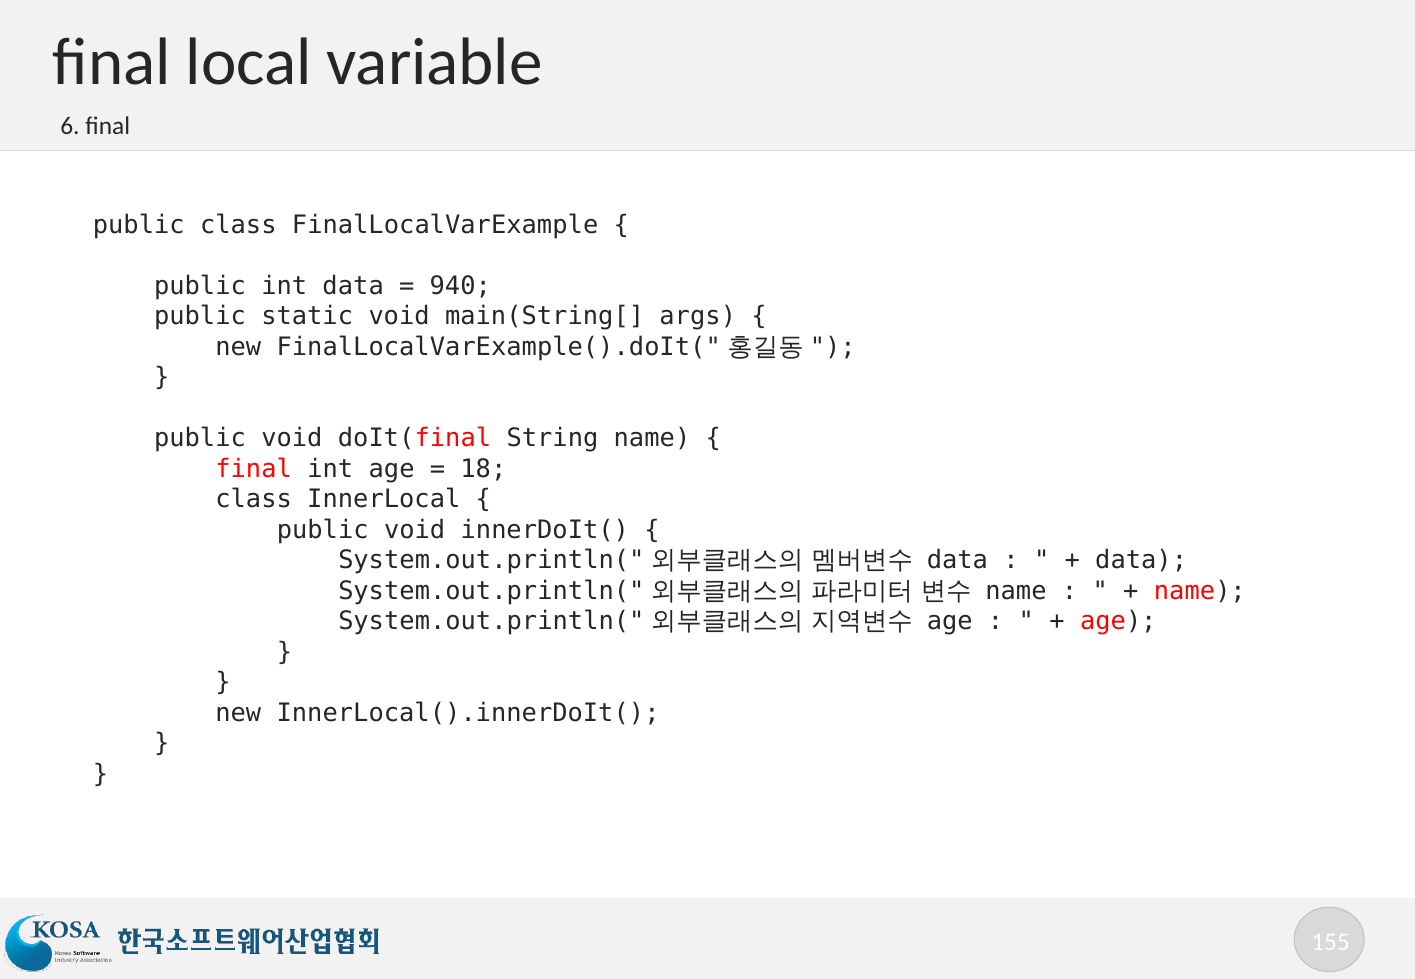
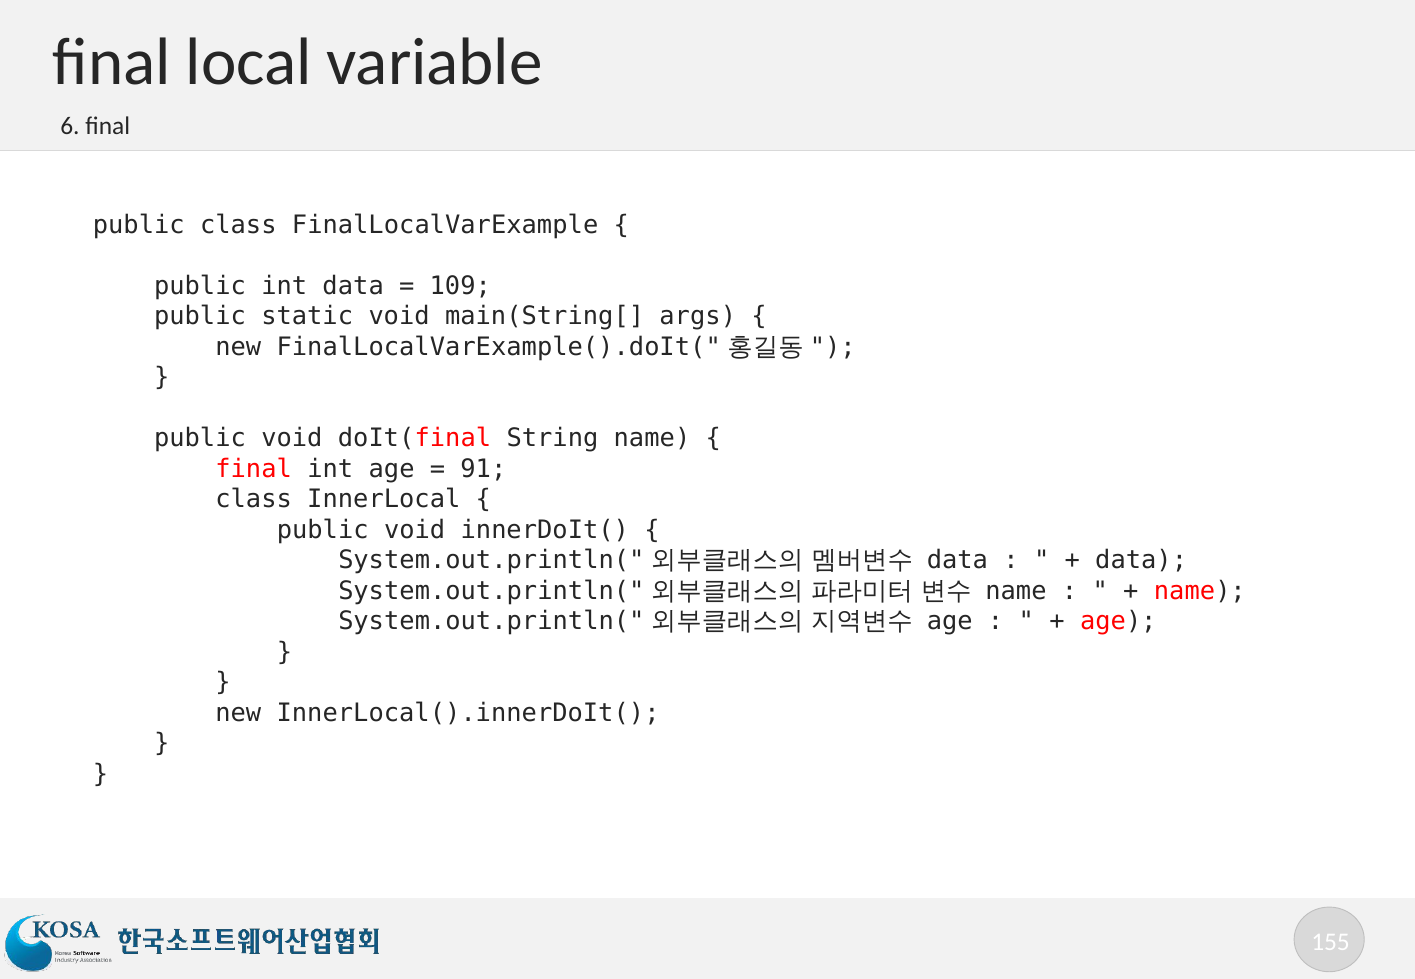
940: 940 -> 109
18: 18 -> 91
